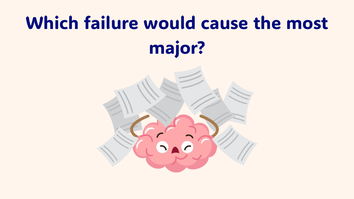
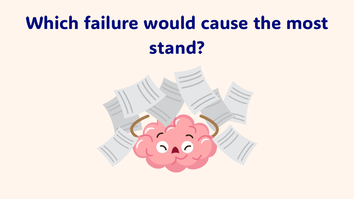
major: major -> stand
